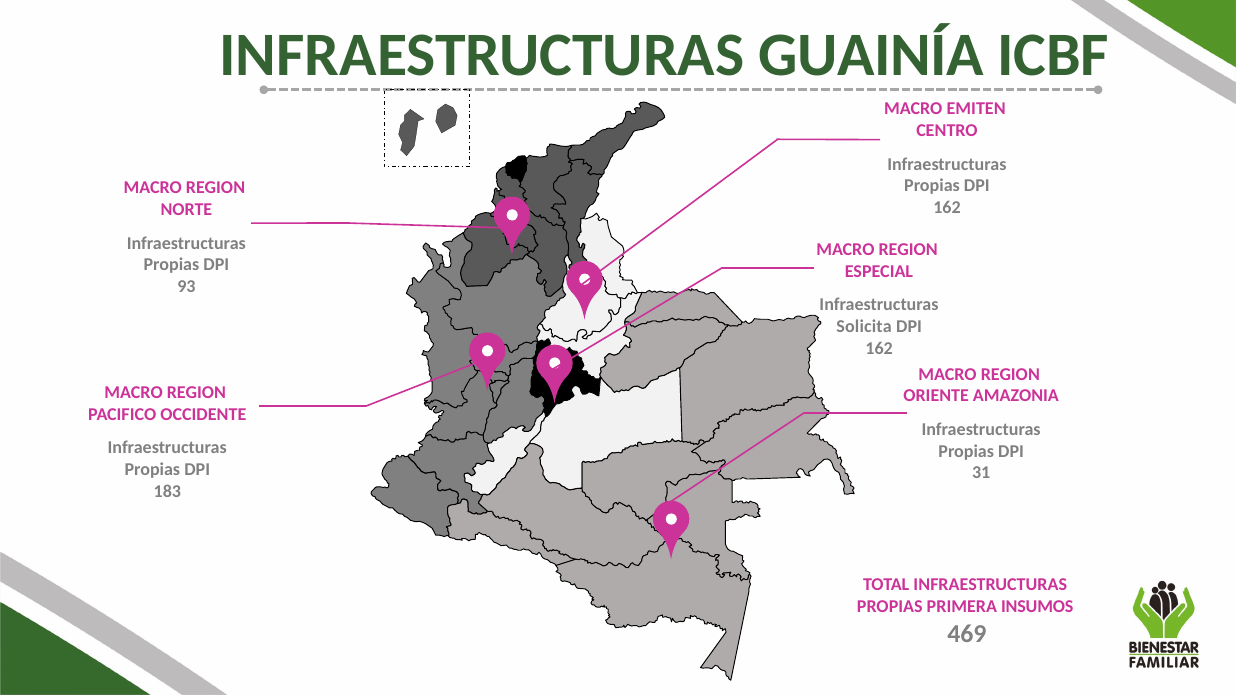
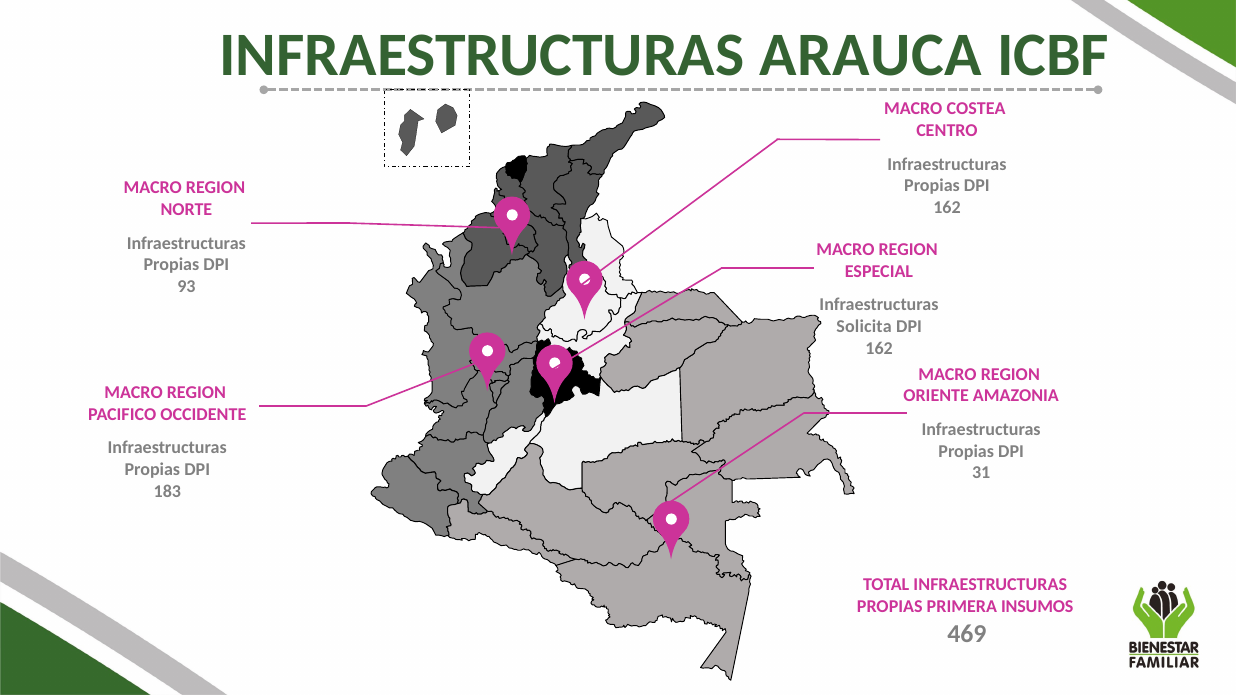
GUAINÍA: GUAINÍA -> ARAUCA
EMITEN: EMITEN -> COSTEA
